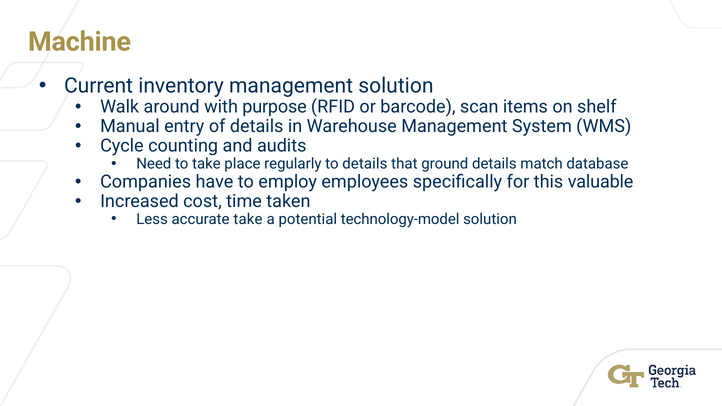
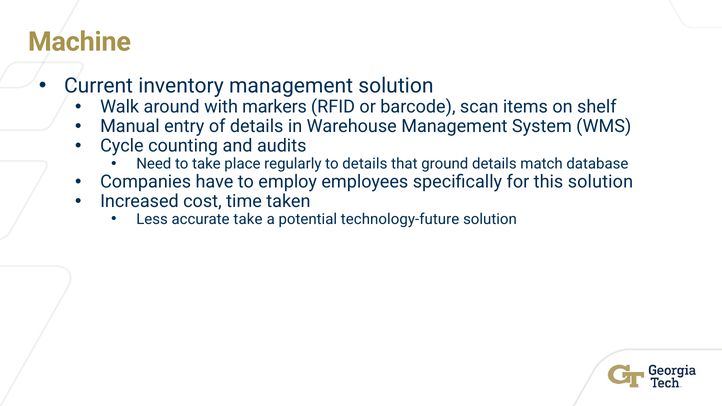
purpose: purpose -> markers
this valuable: valuable -> solution
technology-model: technology-model -> technology-future
